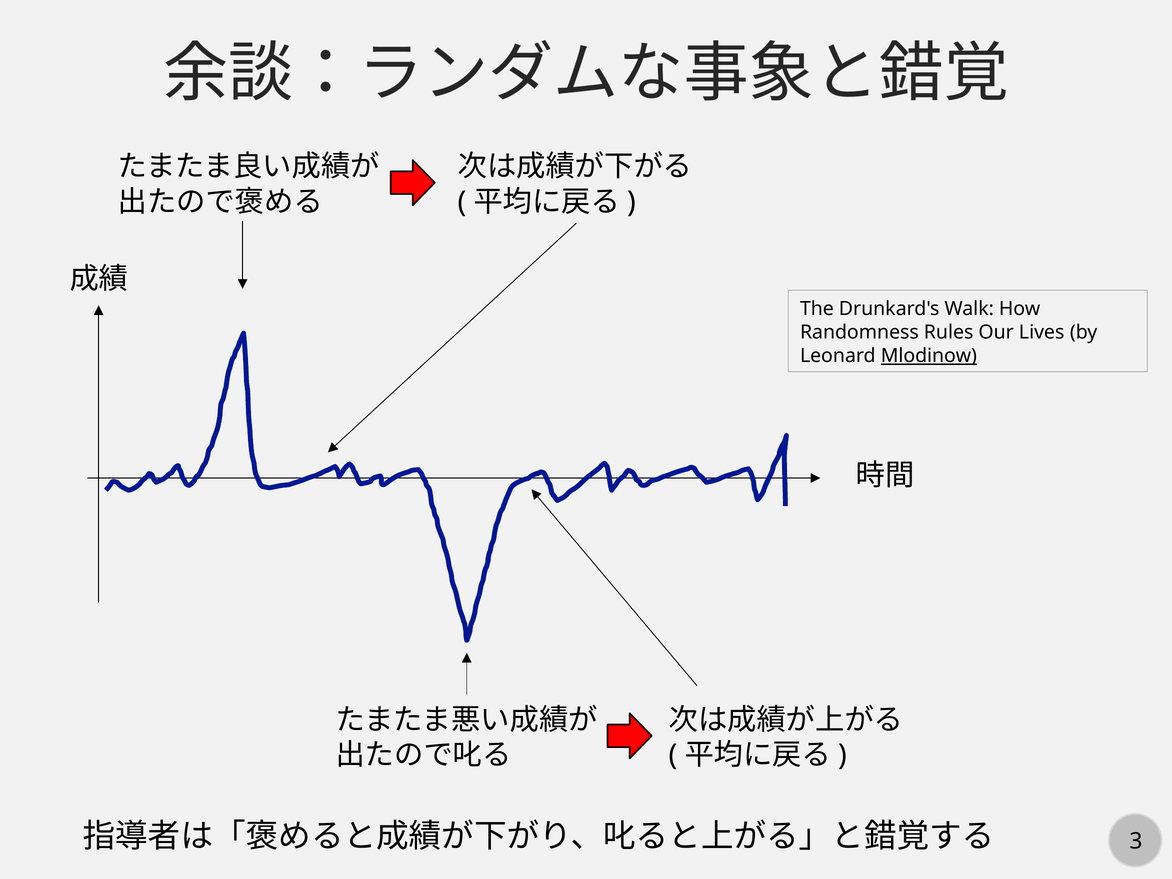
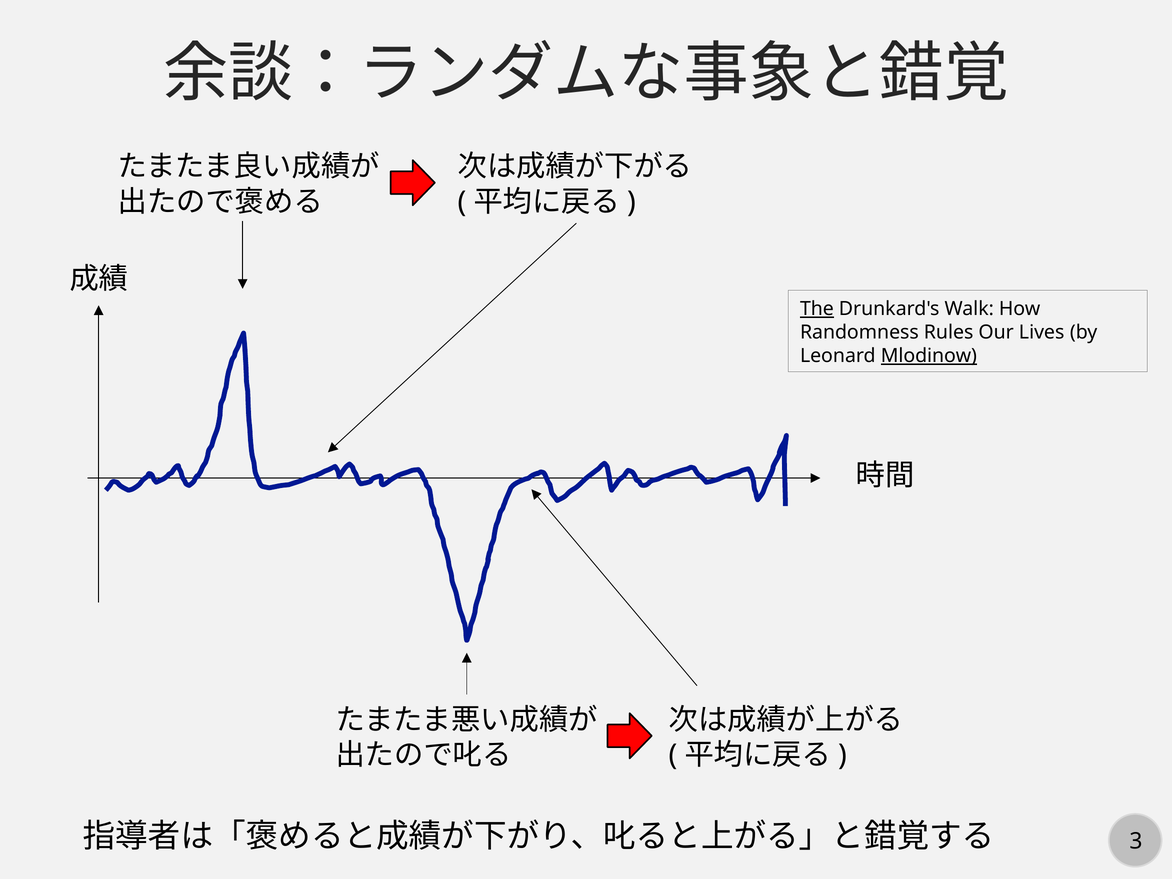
The underline: none -> present
